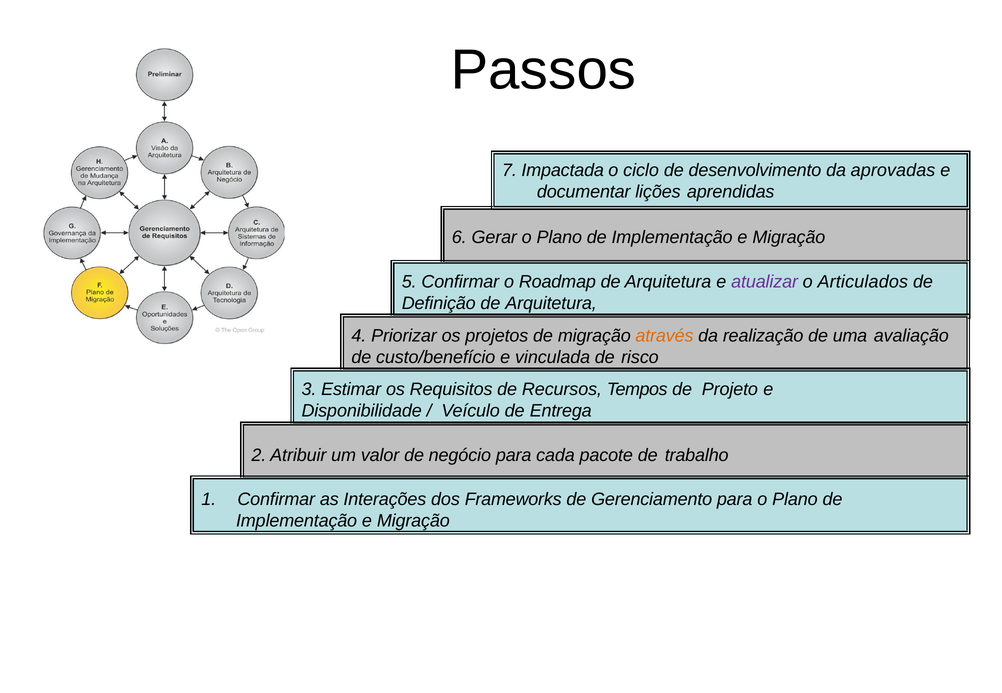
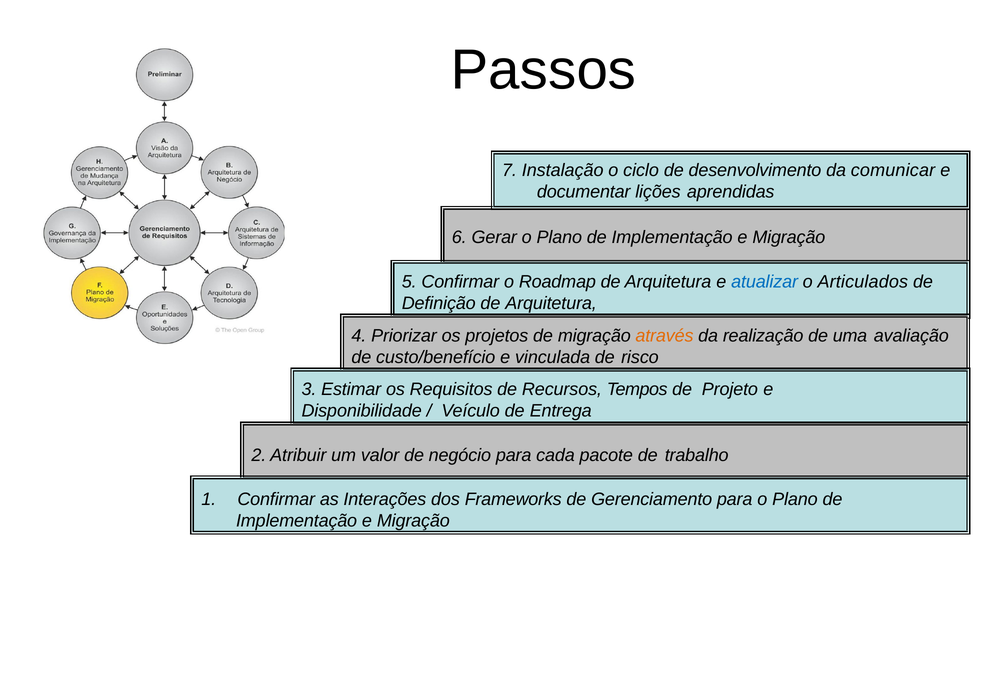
Impactada: Impactada -> Instalação
aprovadas: aprovadas -> comunicar
atualizar colour: purple -> blue
